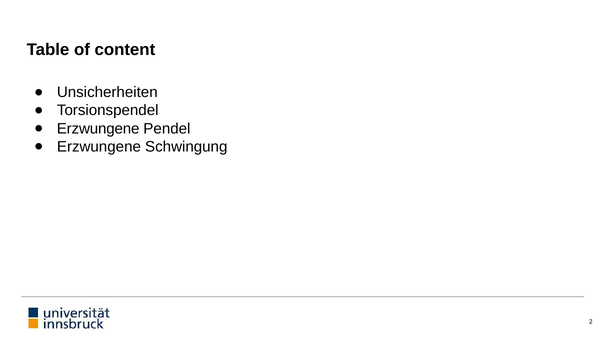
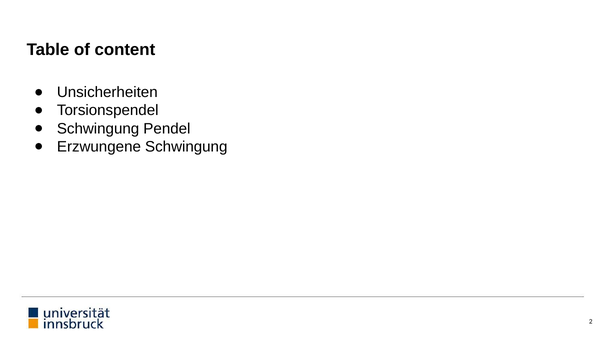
Erzwungene at (98, 129): Erzwungene -> Schwingung
